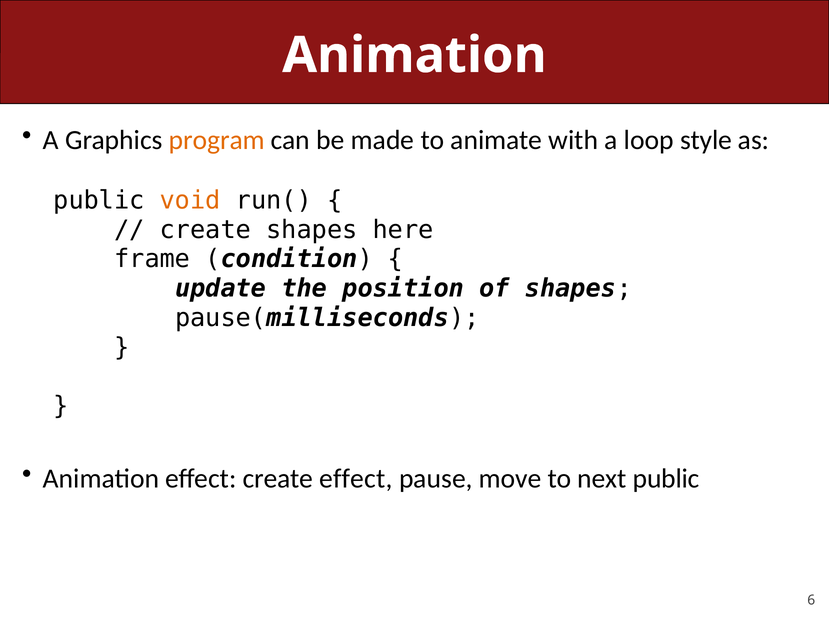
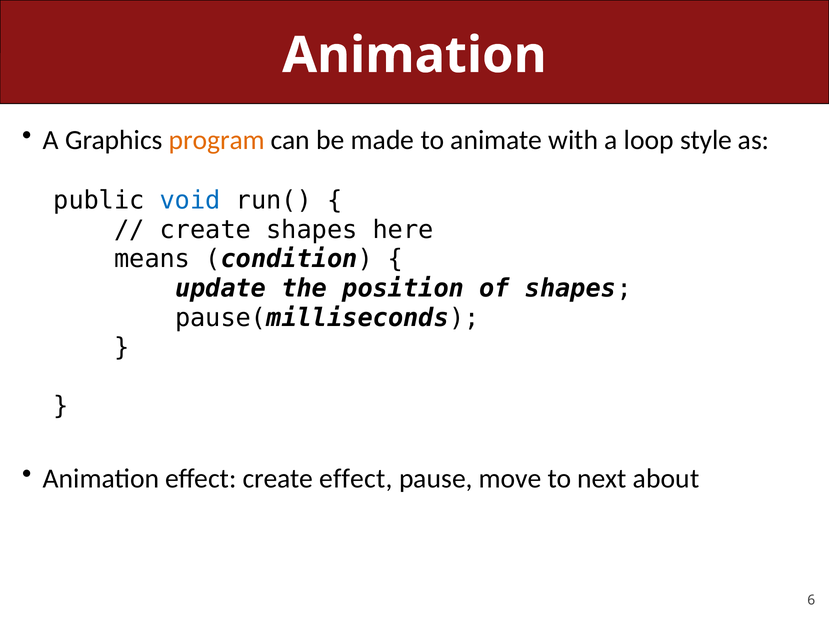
void colour: orange -> blue
frame: frame -> means
next public: public -> about
